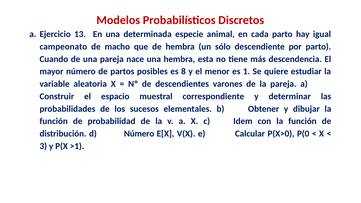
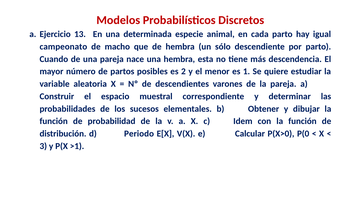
8: 8 -> 2
d Número: Número -> Periodo
